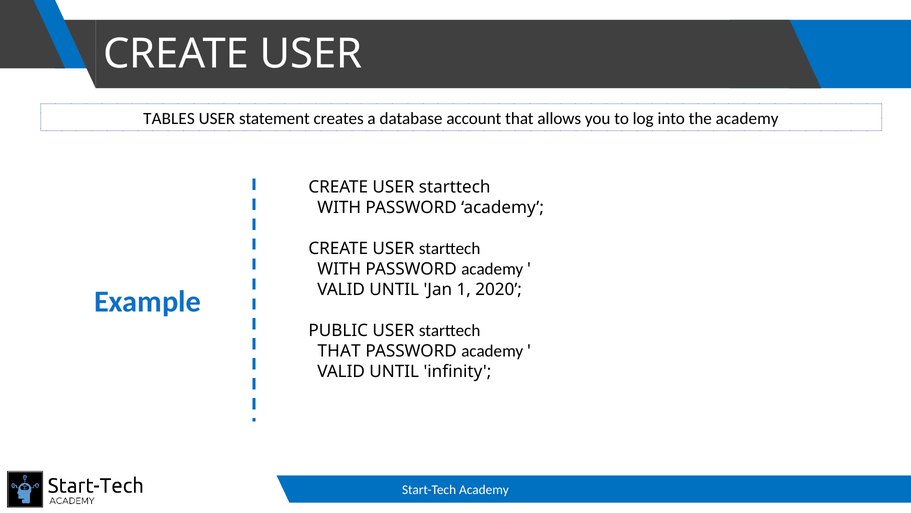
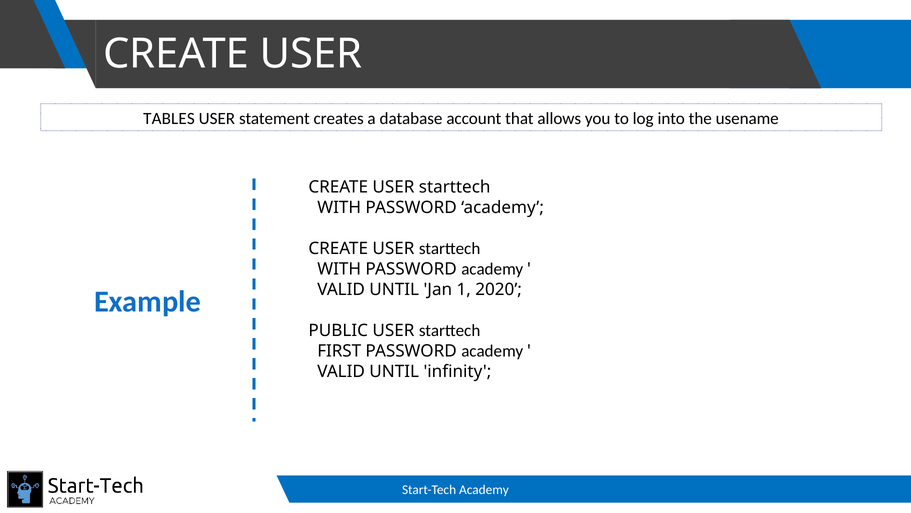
the academy: academy -> usename
THAT at (339, 351): THAT -> FIRST
